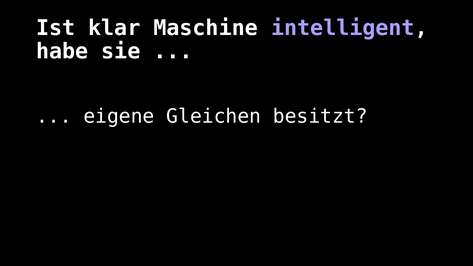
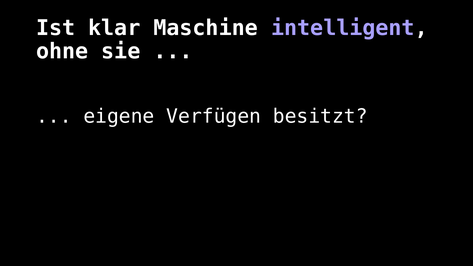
habe: habe -> ohne
Gleichen: Gleichen -> Verfügen
